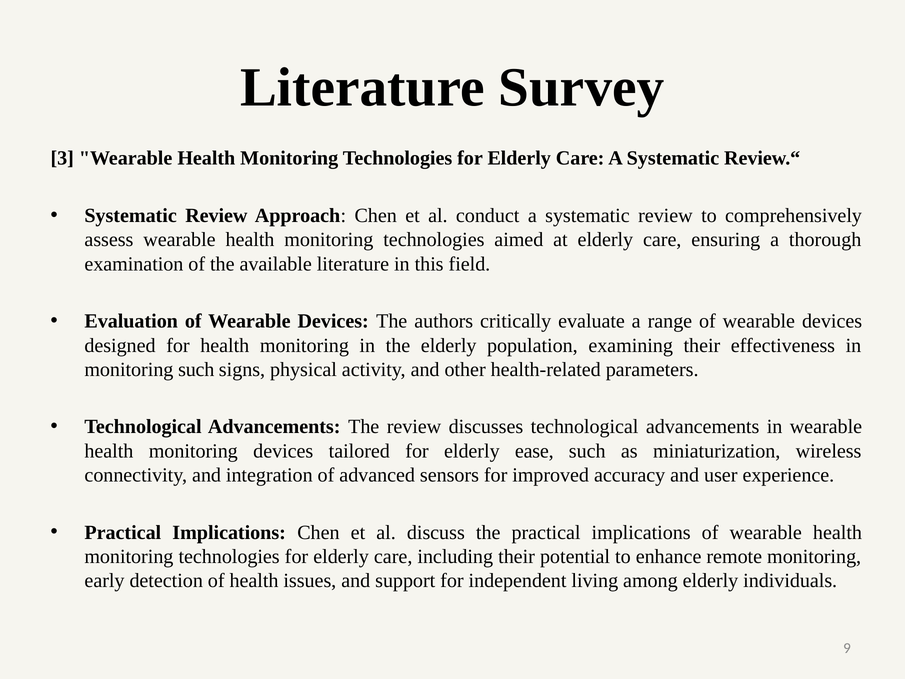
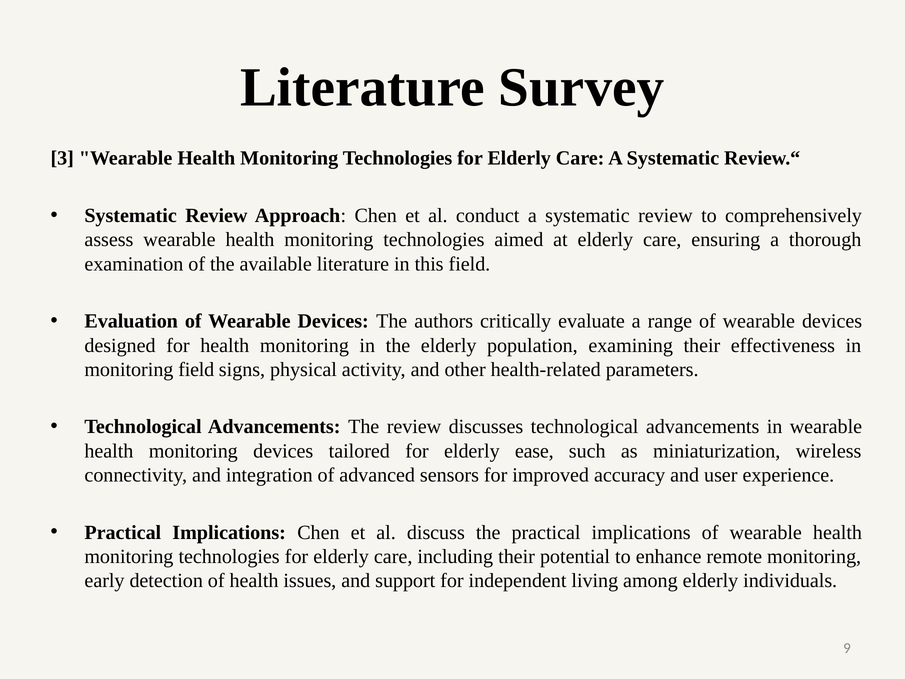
monitoring such: such -> field
